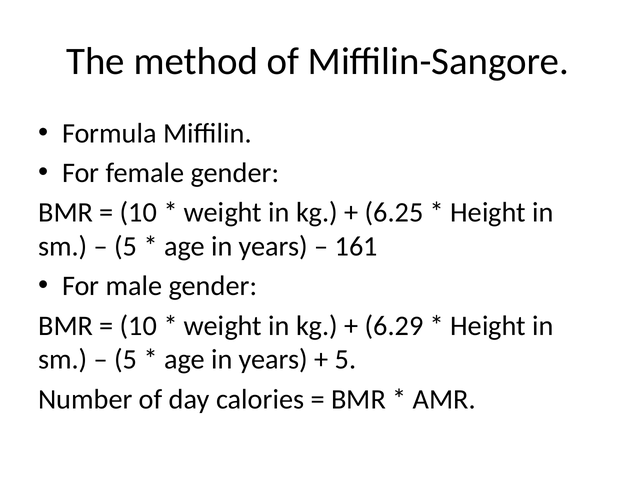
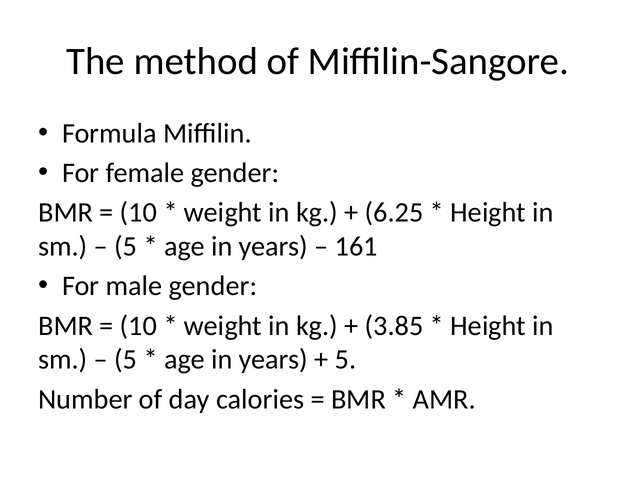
6.29: 6.29 -> 3.85
